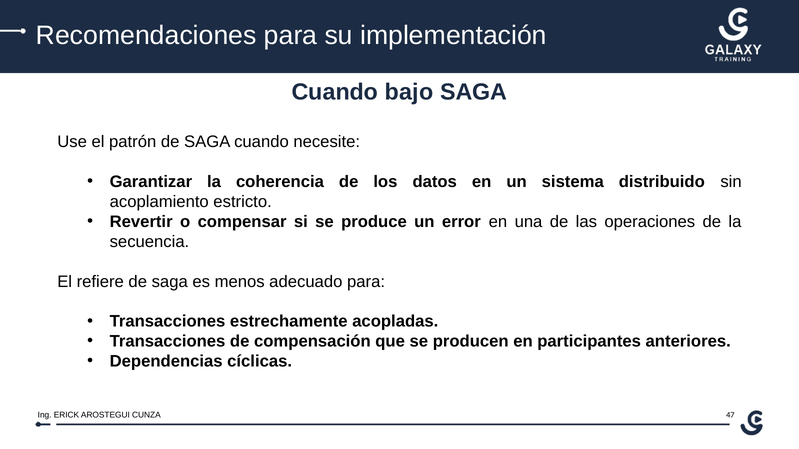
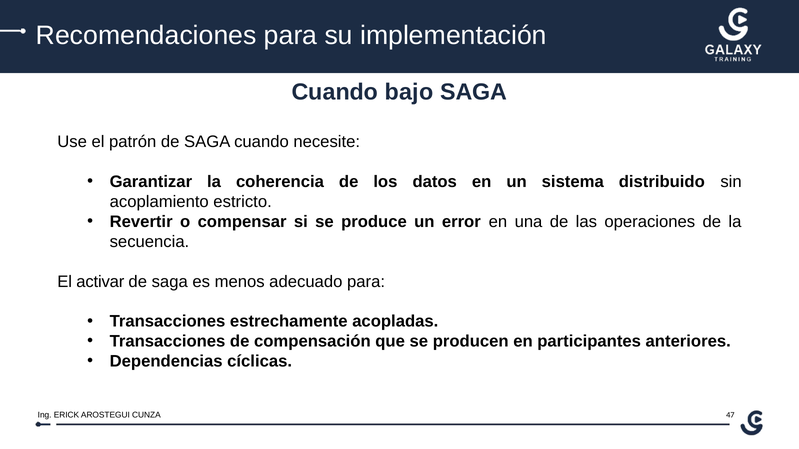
refiere: refiere -> activar
